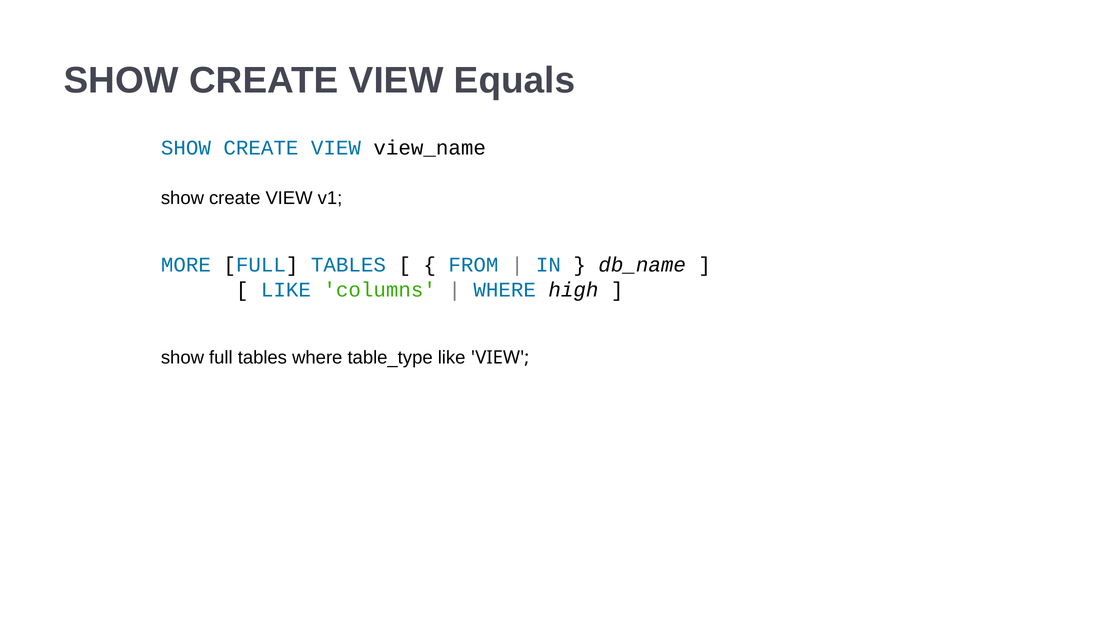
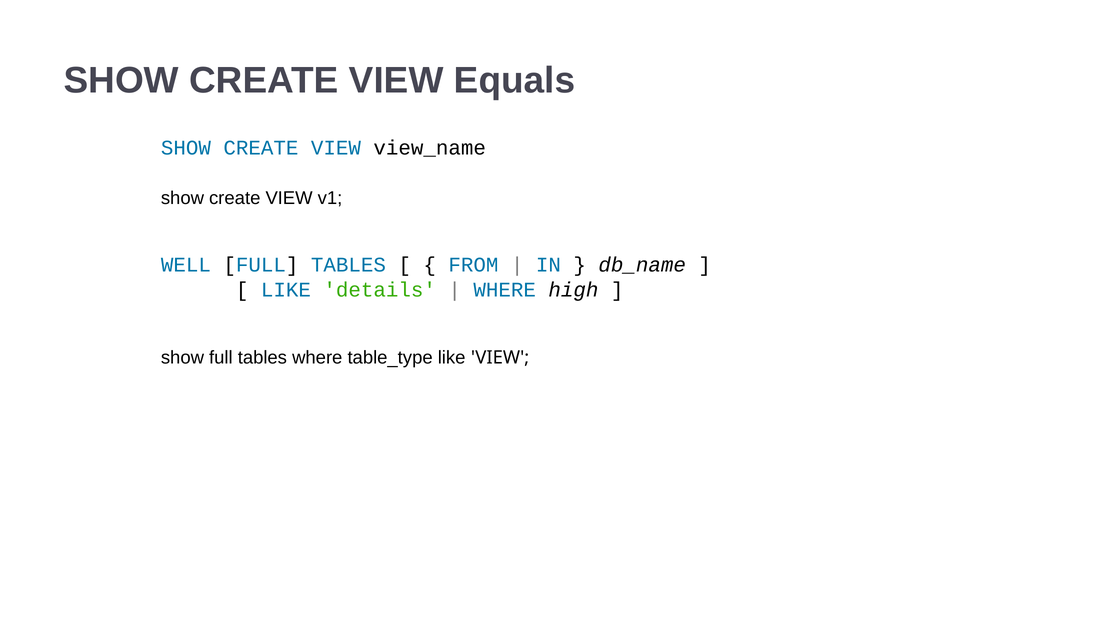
MORE: MORE -> WELL
columns: columns -> details
